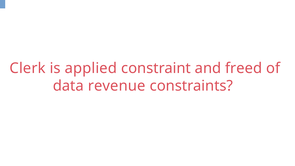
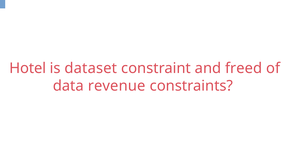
Clerk: Clerk -> Hotel
applied: applied -> dataset
